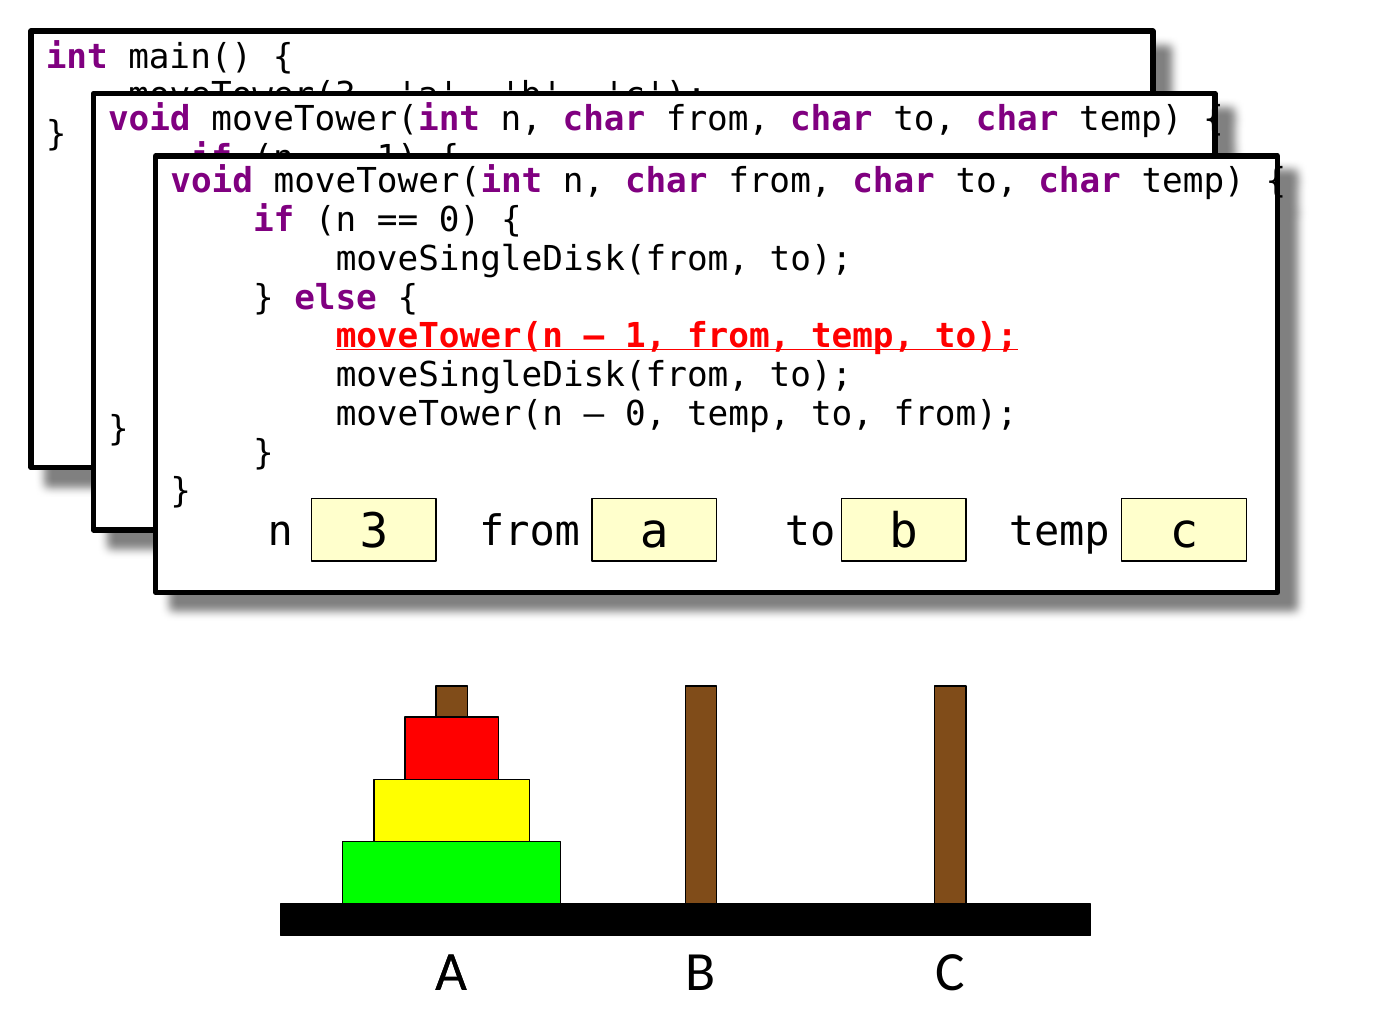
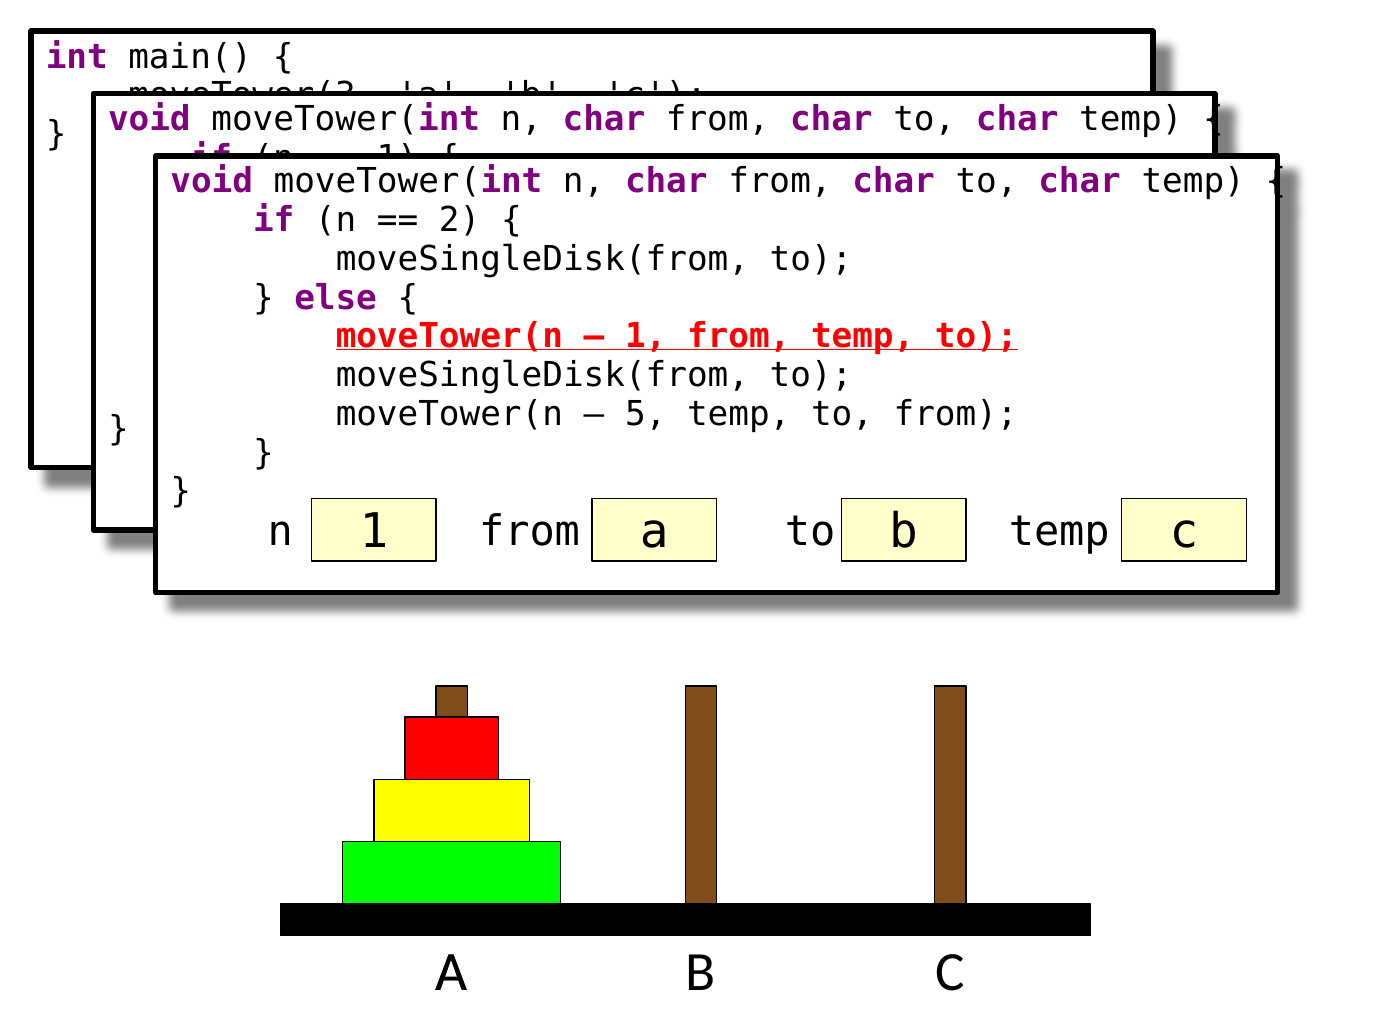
0 at (460, 220): 0 -> 2
0 at (646, 414): 0 -> 5
3 at (374, 532): 3 -> 1
